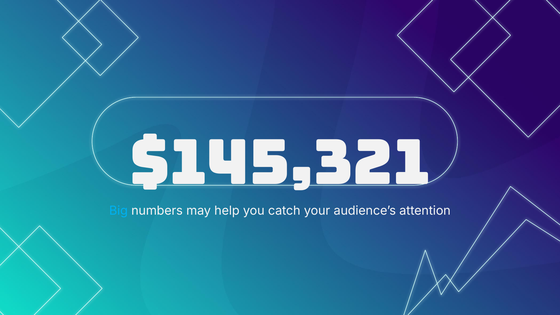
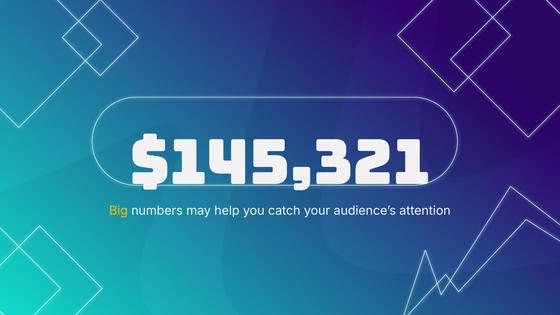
Big colour: light blue -> yellow
